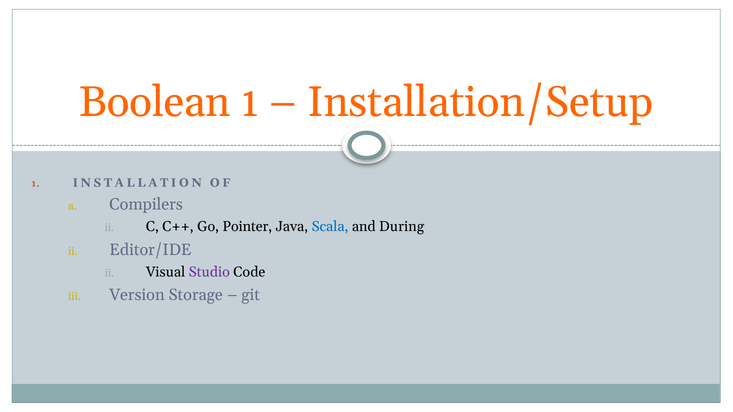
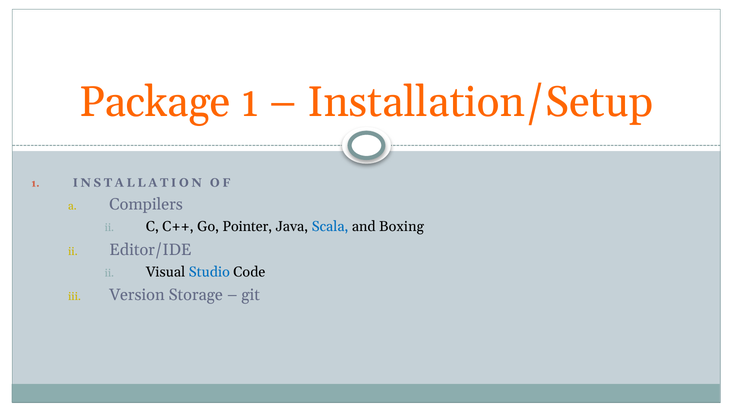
Boolean: Boolean -> Package
During: During -> Boxing
Studio colour: purple -> blue
